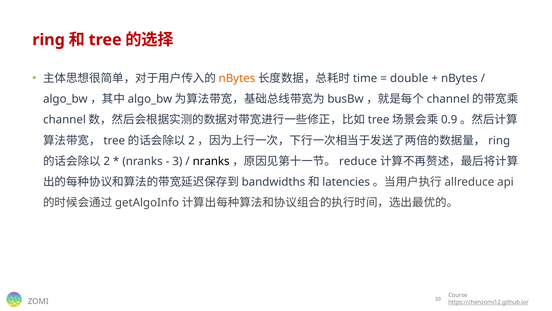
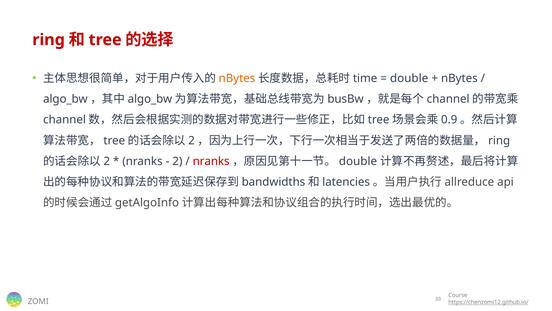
3 at (177, 161): 3 -> 2
nranks at (211, 161) colour: black -> red
reduce at (358, 161): reduce -> double
